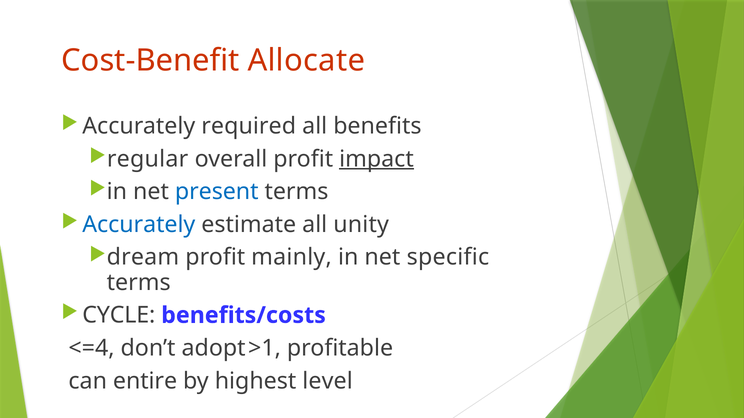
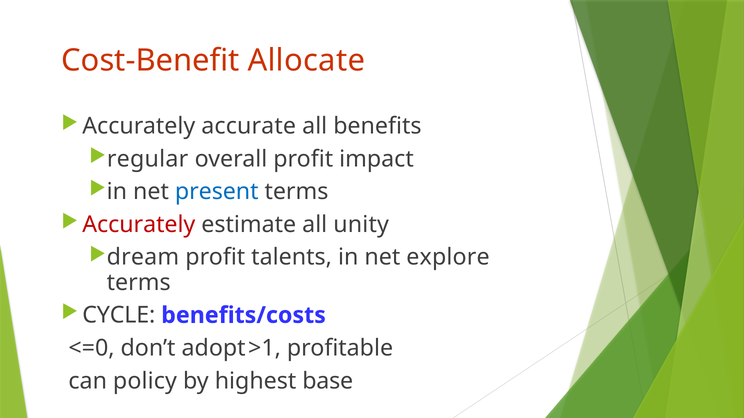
required: required -> accurate
impact underline: present -> none
Accurately at (139, 225) colour: blue -> red
mainly: mainly -> talents
specific: specific -> explore
<=4: <=4 -> <=0
entire: entire -> policy
level: level -> base
